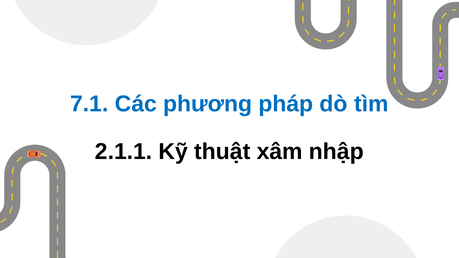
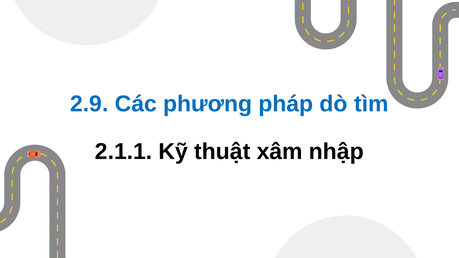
7.1: 7.1 -> 2.9
